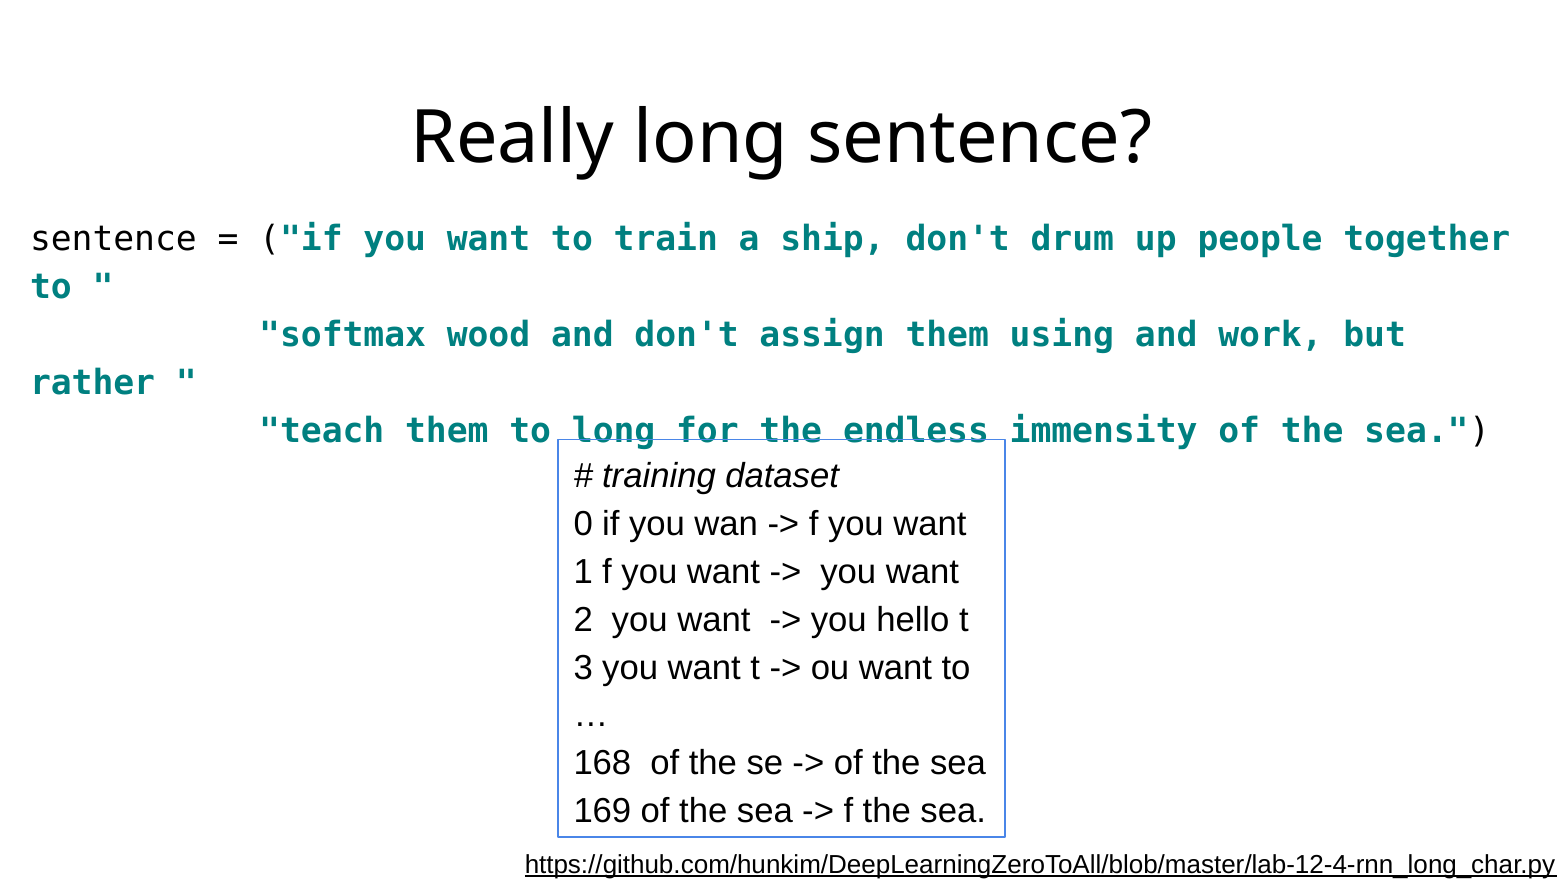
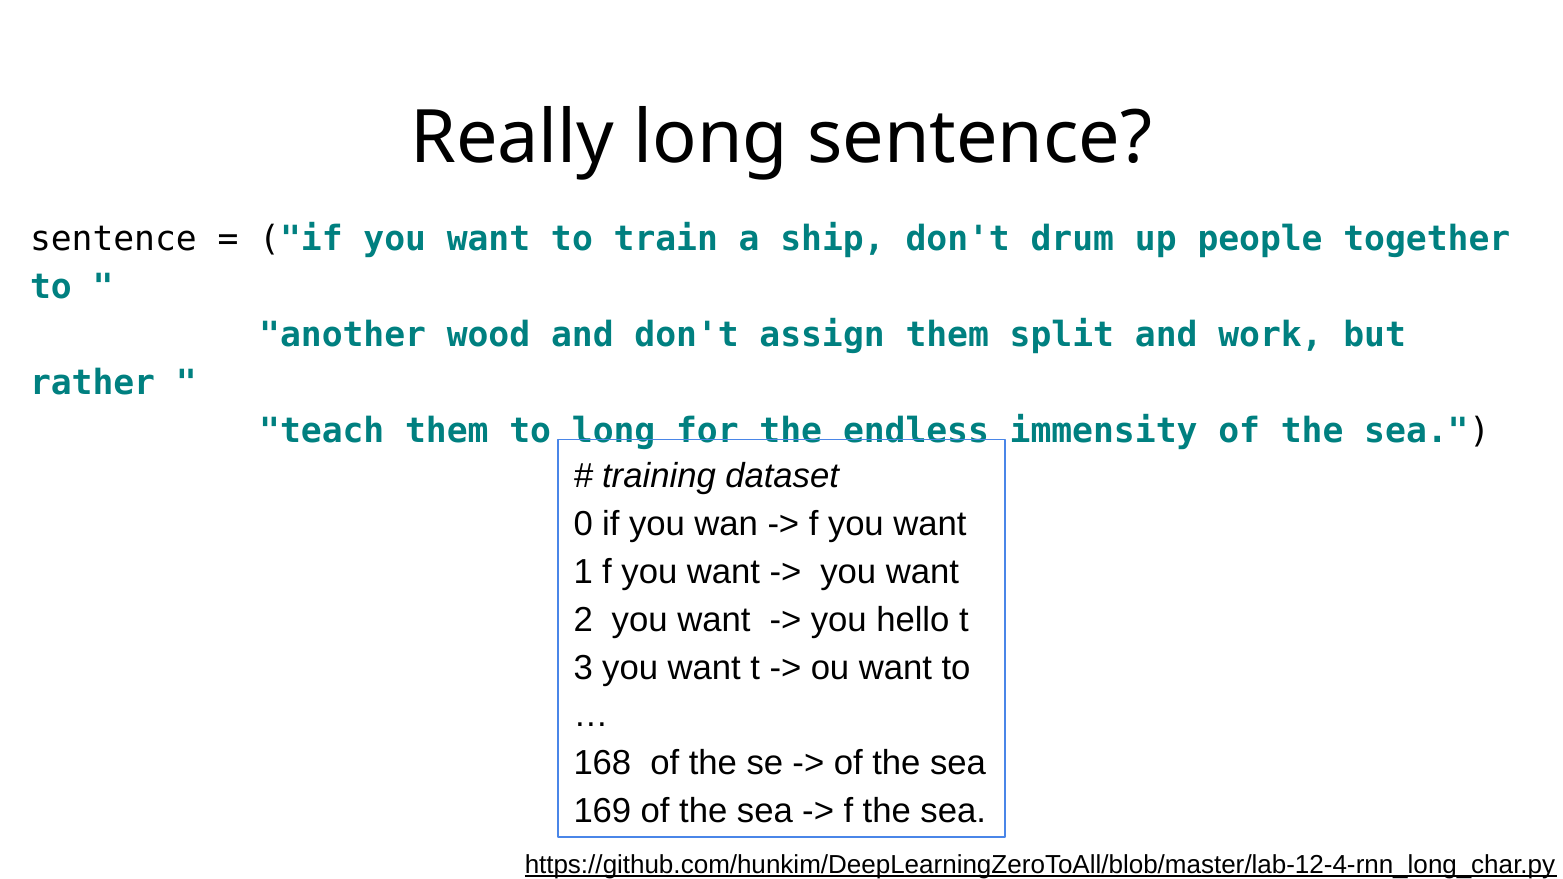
softmax: softmax -> another
using: using -> split
